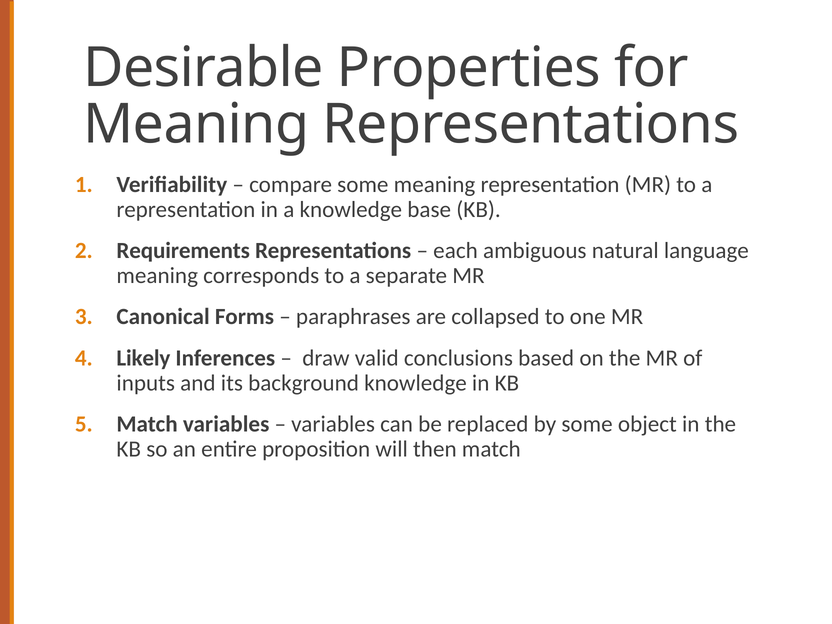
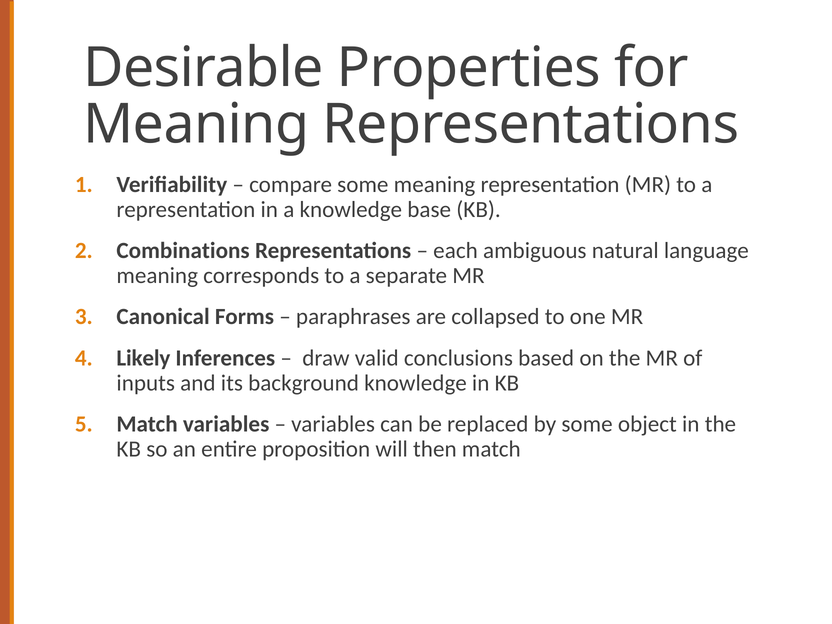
Requirements: Requirements -> Combinations
